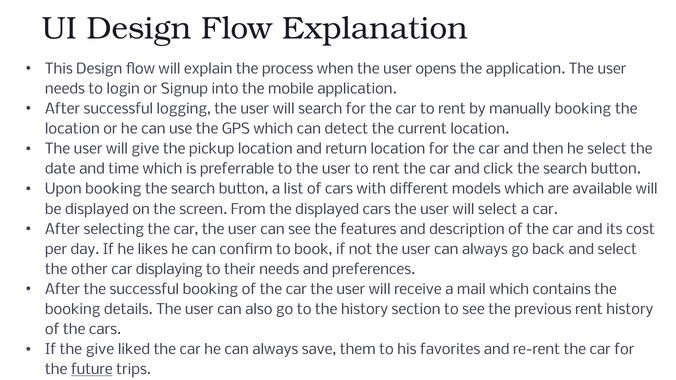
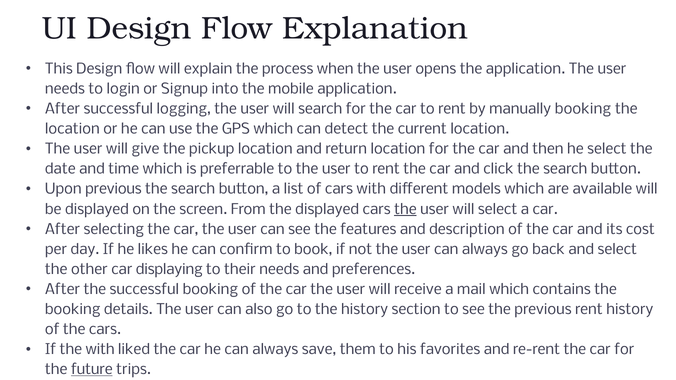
Upon booking: booking -> previous
the at (405, 210) underline: none -> present
the give: give -> with
